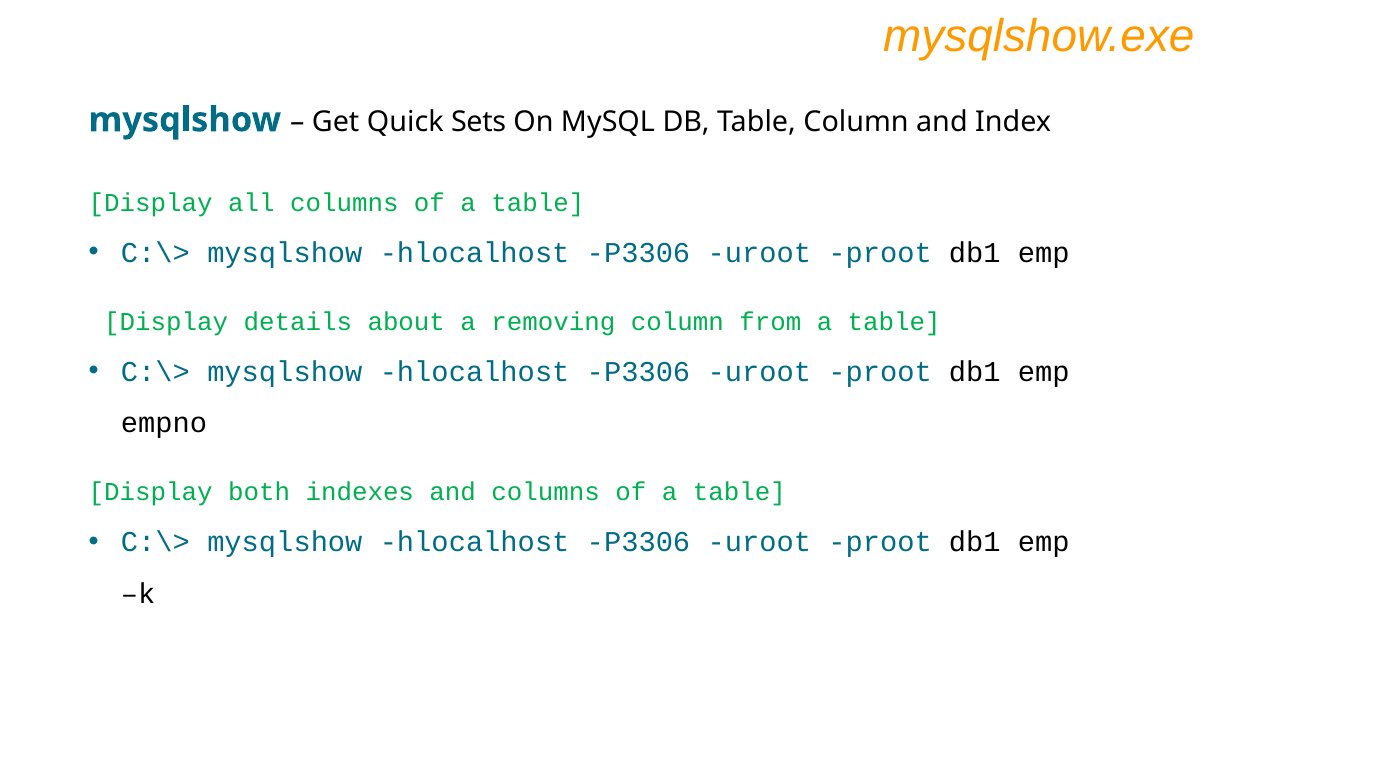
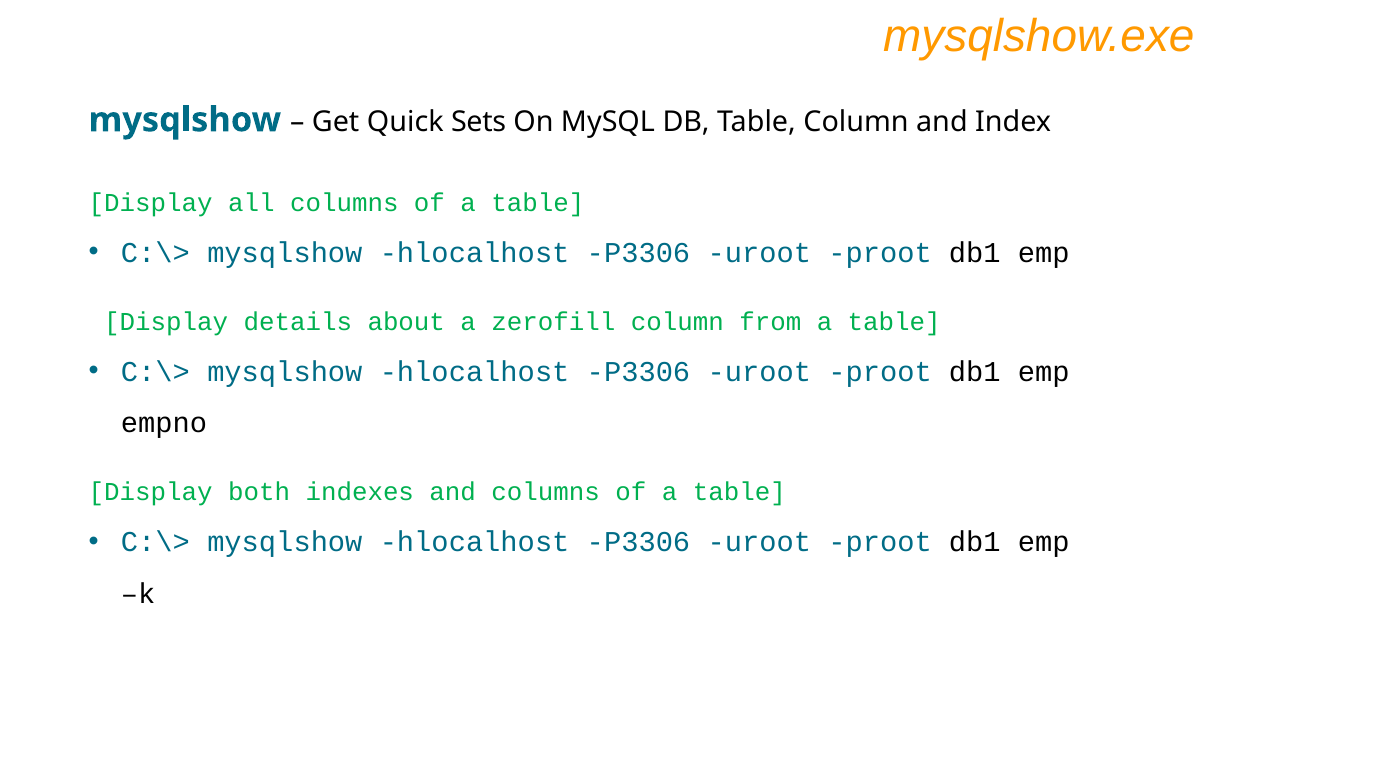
removing: removing -> zerofill
